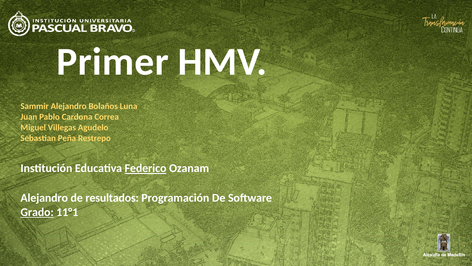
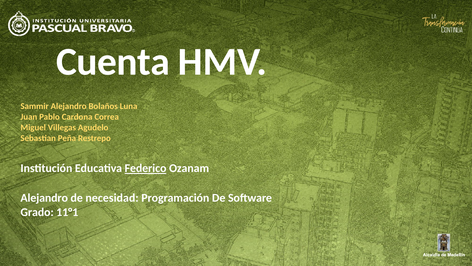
Primer: Primer -> Cuenta
resultados: resultados -> necesidad
Grado underline: present -> none
